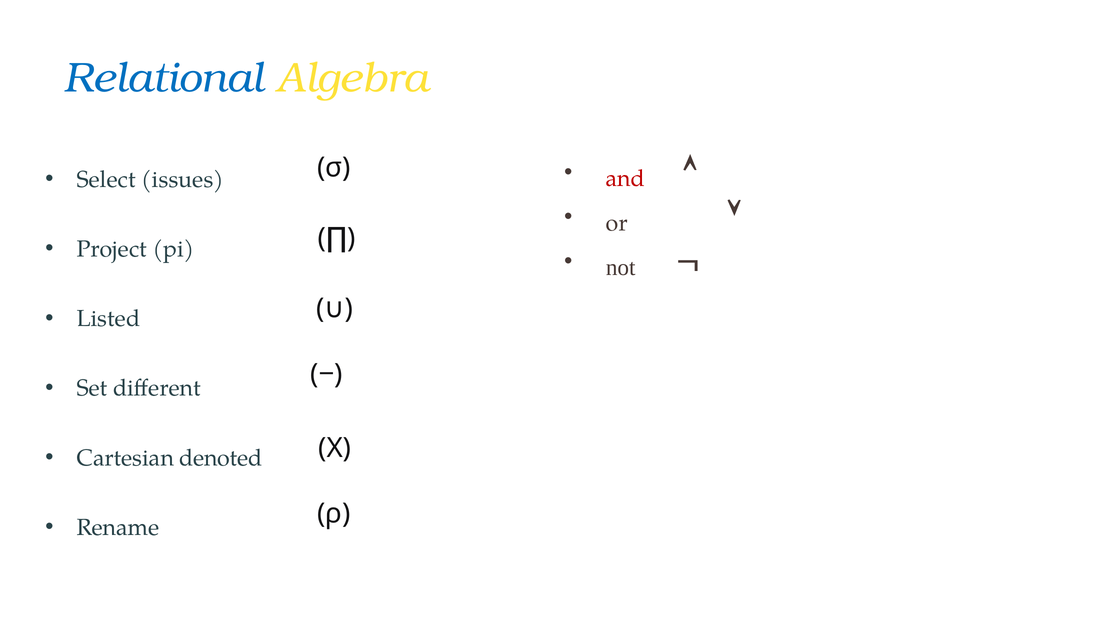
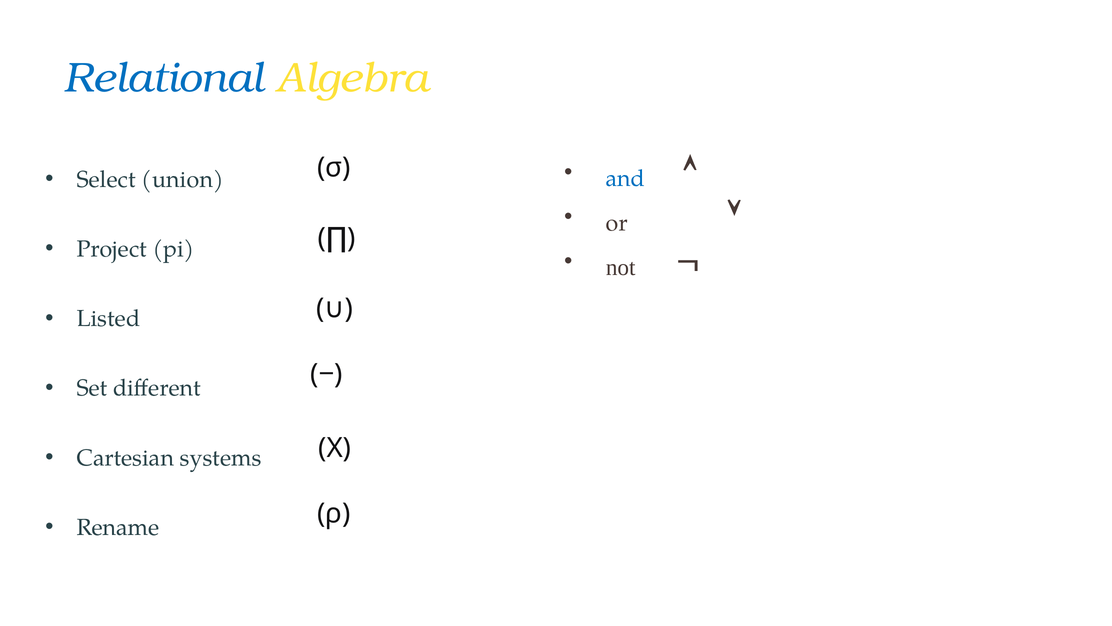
issues: issues -> union
and colour: red -> blue
denoted: denoted -> systems
